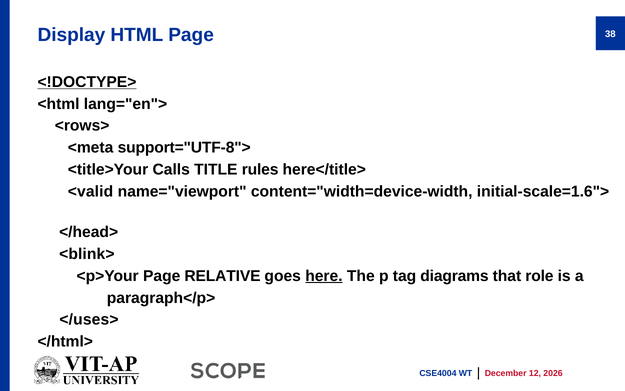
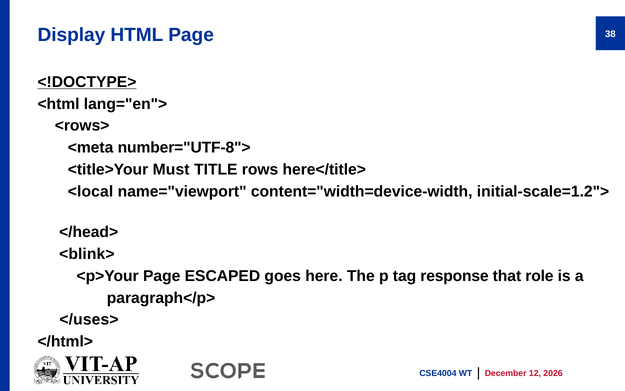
support="UTF-8">: support="UTF-8"> -> number="UTF-8">
Calls: Calls -> Must
rules: rules -> rows
<valid: <valid -> <local
initial-scale=1.6">: initial-scale=1.6"> -> initial-scale=1.2">
RELATIVE: RELATIVE -> ESCAPED
here underline: present -> none
diagrams: diagrams -> response
